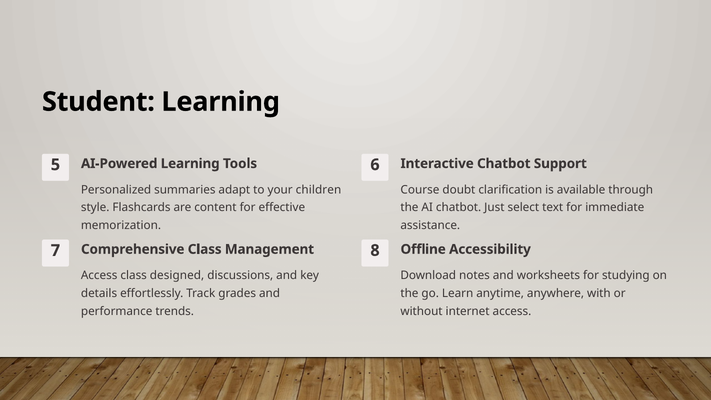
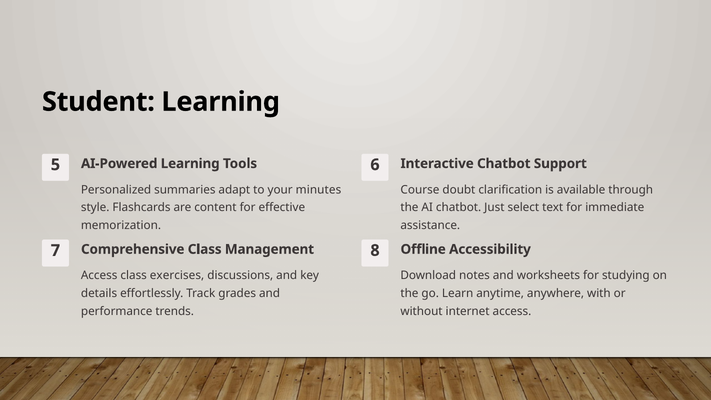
children: children -> minutes
designed: designed -> exercises
